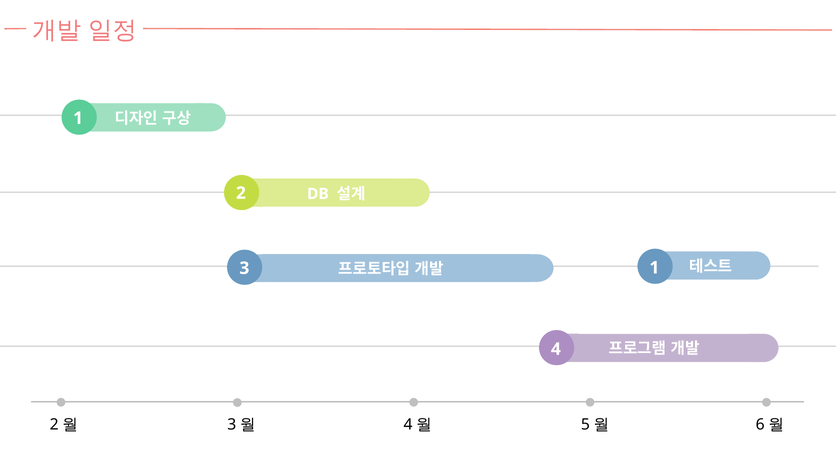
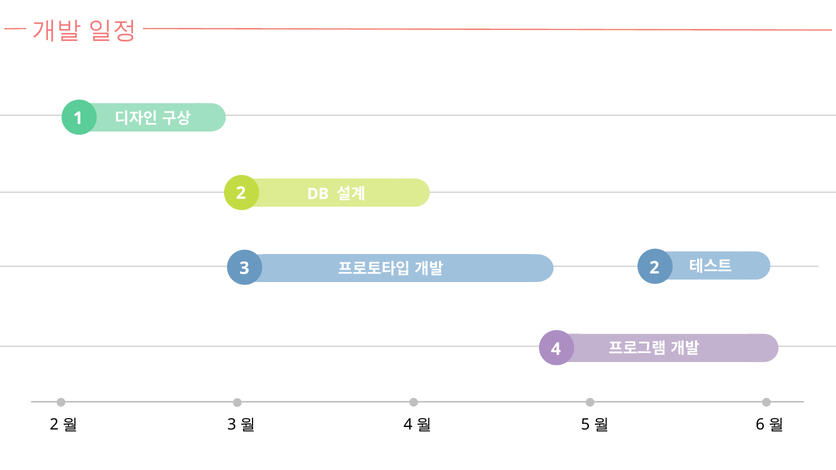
3 1: 1 -> 2
